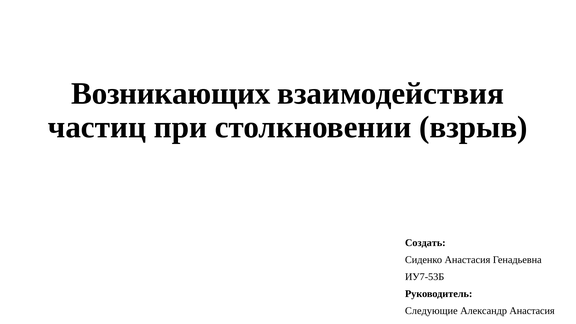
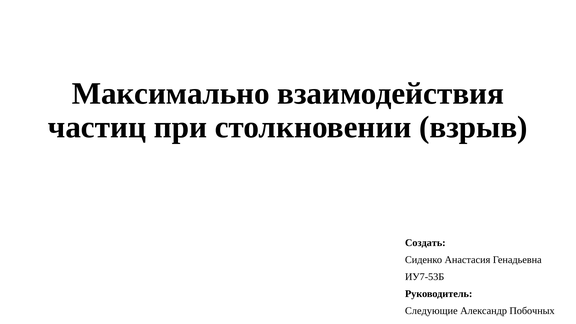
Возникающих: Возникающих -> Максимально
Александр Анастасия: Анастасия -> Побочных
